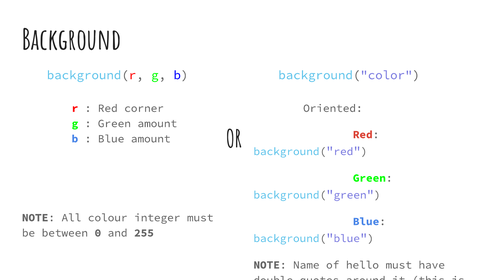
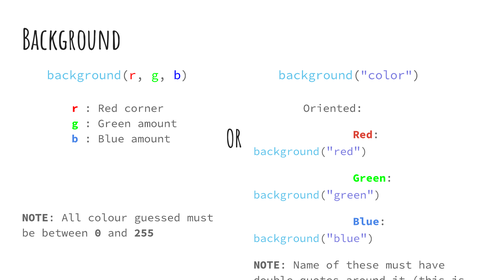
integer: integer -> guessed
hello: hello -> these
